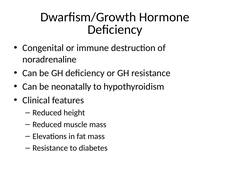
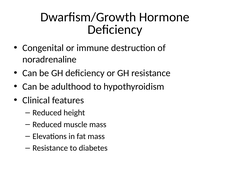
neonatally: neonatally -> adulthood
